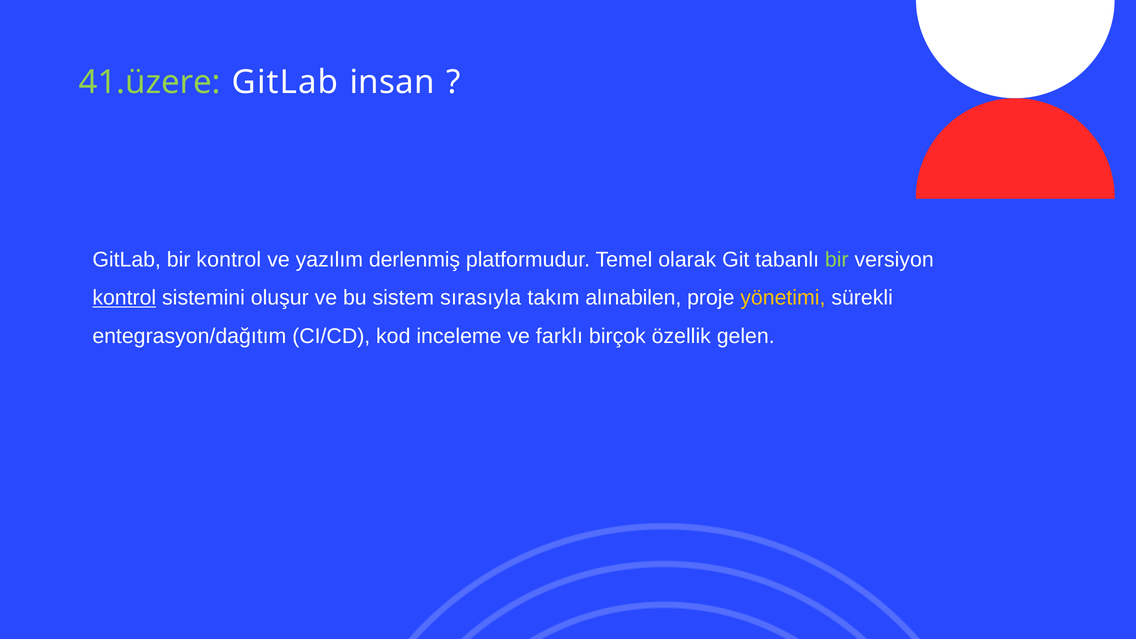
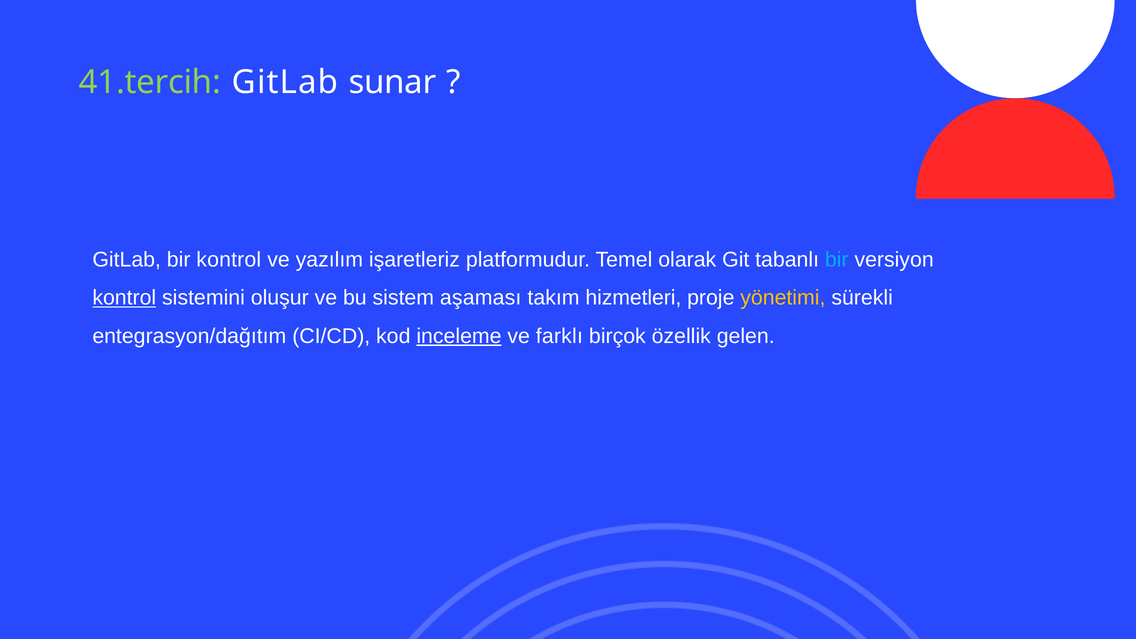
41.üzere: 41.üzere -> 41.tercih
insan: insan -> sunar
derlenmiş: derlenmiş -> işaretleriz
bir at (837, 260) colour: light green -> light blue
sırasıyla: sırasıyla -> aşaması
alınabilen: alınabilen -> hizmetleri
inceleme underline: none -> present
